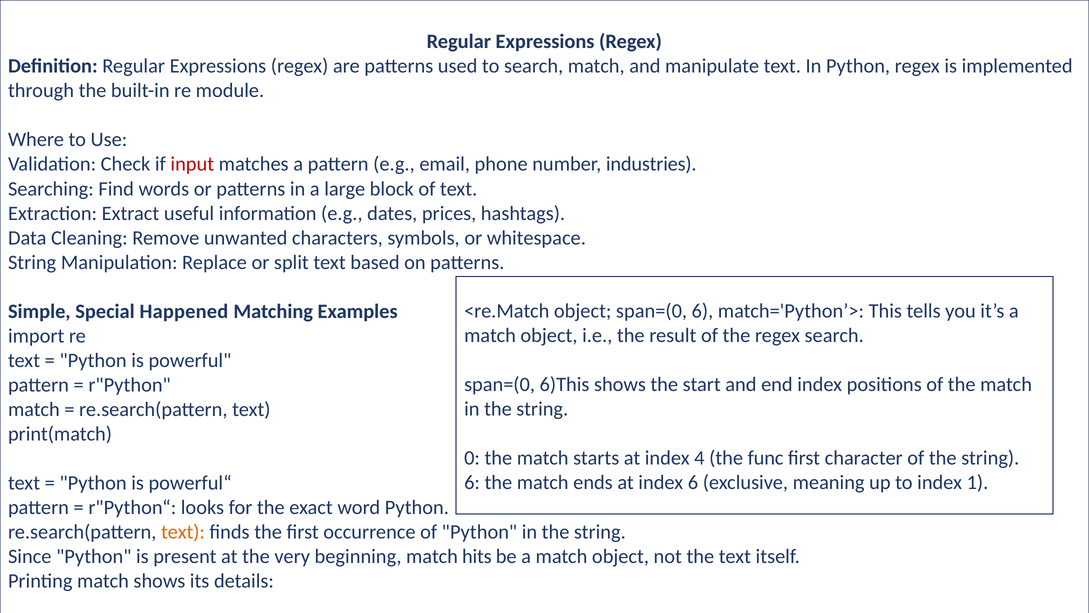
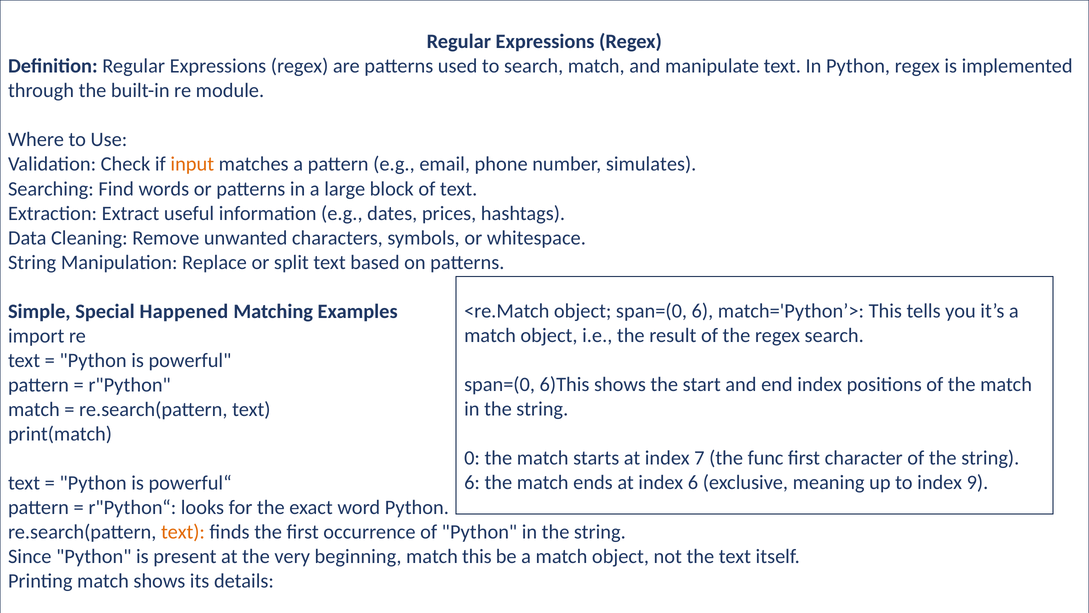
input colour: red -> orange
industries: industries -> simulates
4: 4 -> 7
1: 1 -> 9
match hits: hits -> this
